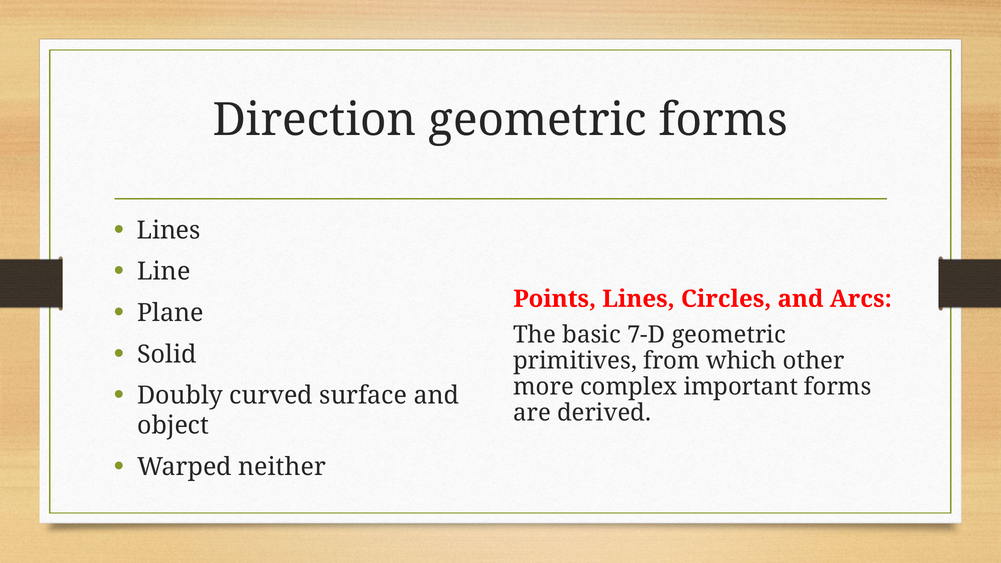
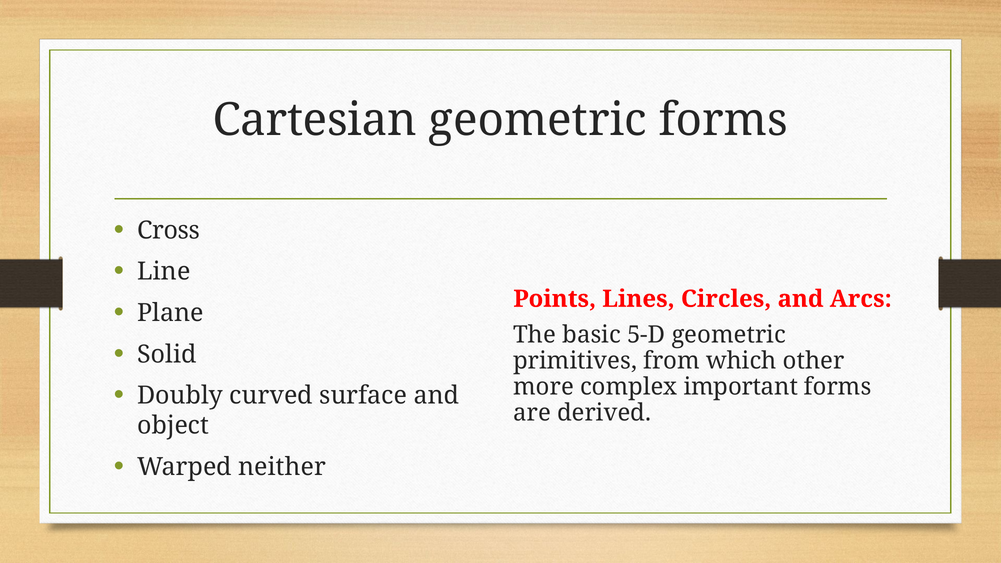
Direction: Direction -> Cartesian
Lines at (169, 230): Lines -> Cross
7-D: 7-D -> 5-D
